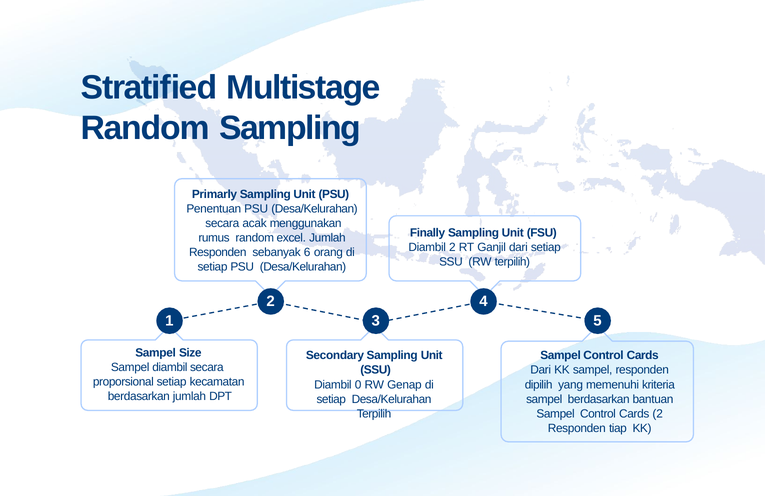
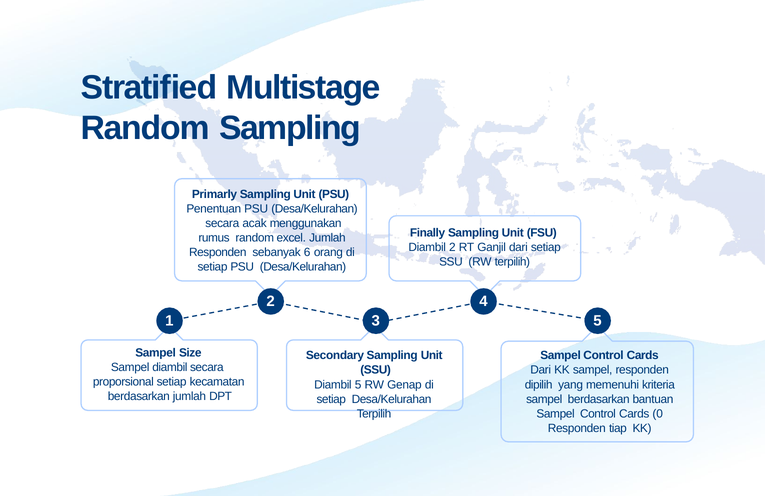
Diambil 0: 0 -> 5
Cards 2: 2 -> 0
